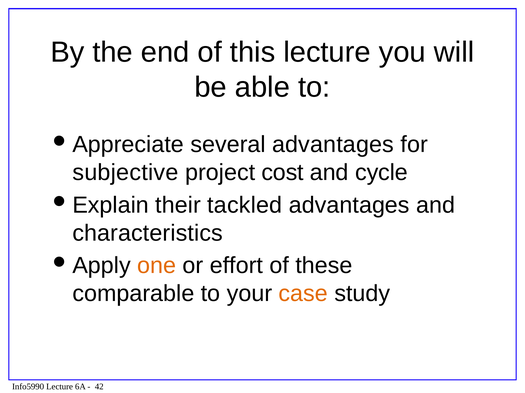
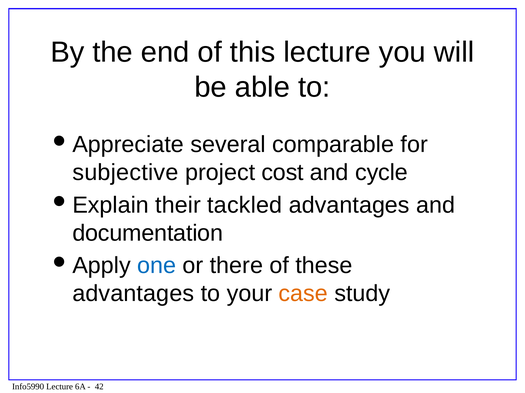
several advantages: advantages -> comparable
characteristics: characteristics -> documentation
one colour: orange -> blue
effort: effort -> there
comparable at (133, 294): comparable -> advantages
